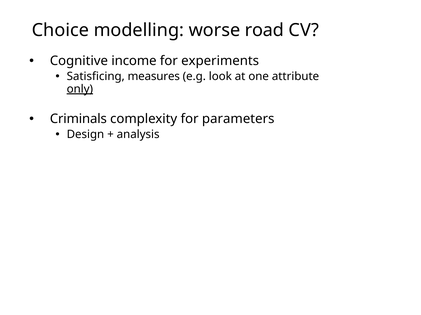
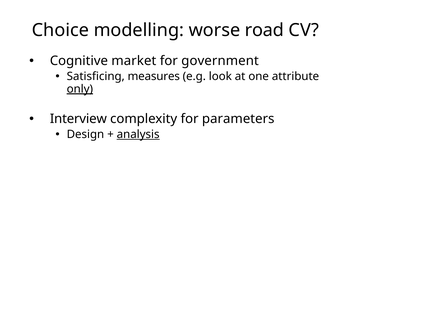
income: income -> market
experiments: experiments -> government
Criminals: Criminals -> Interview
analysis underline: none -> present
